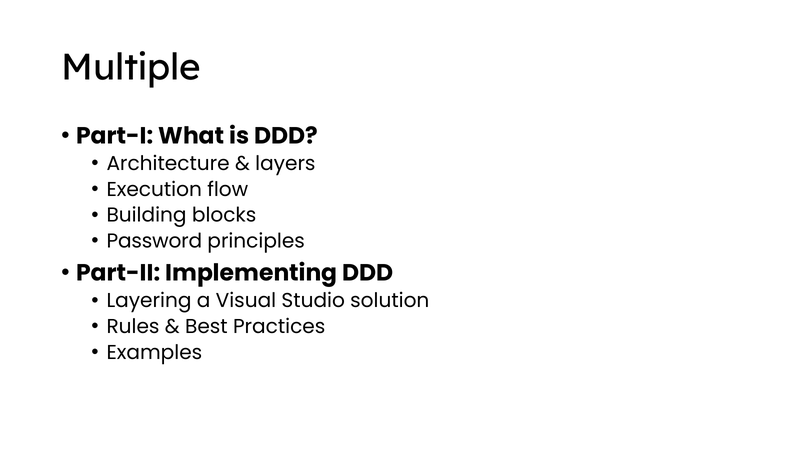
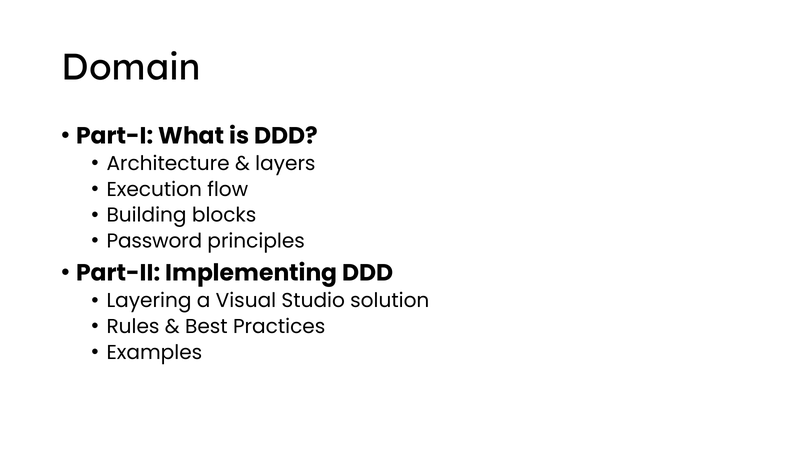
Multiple: Multiple -> Domain
